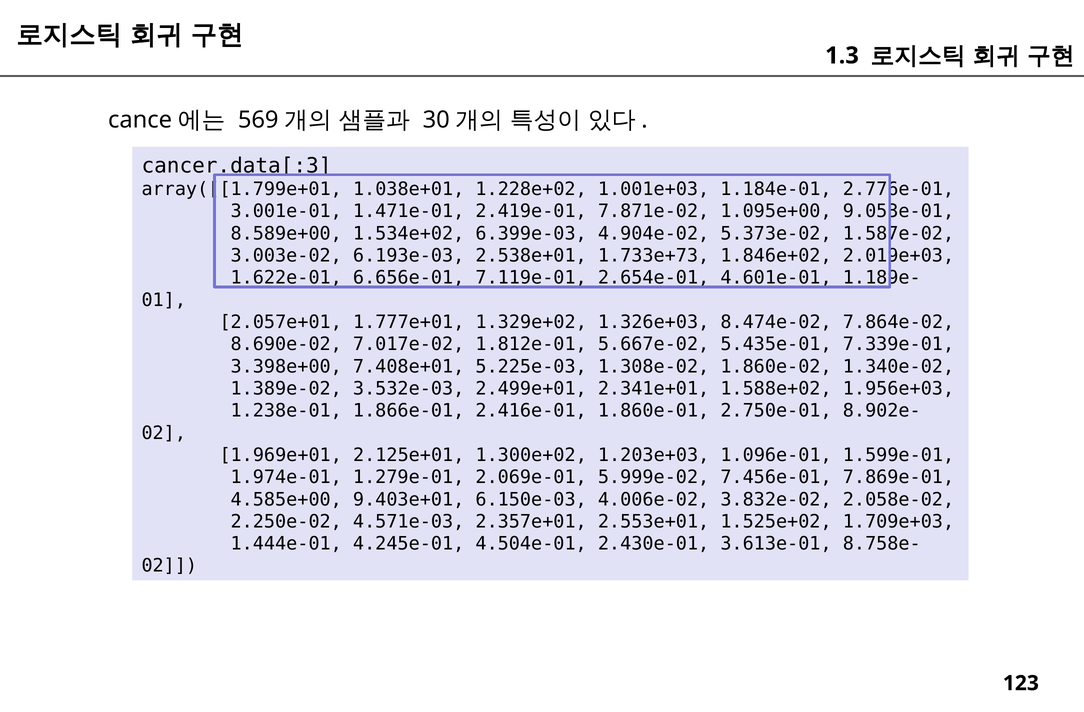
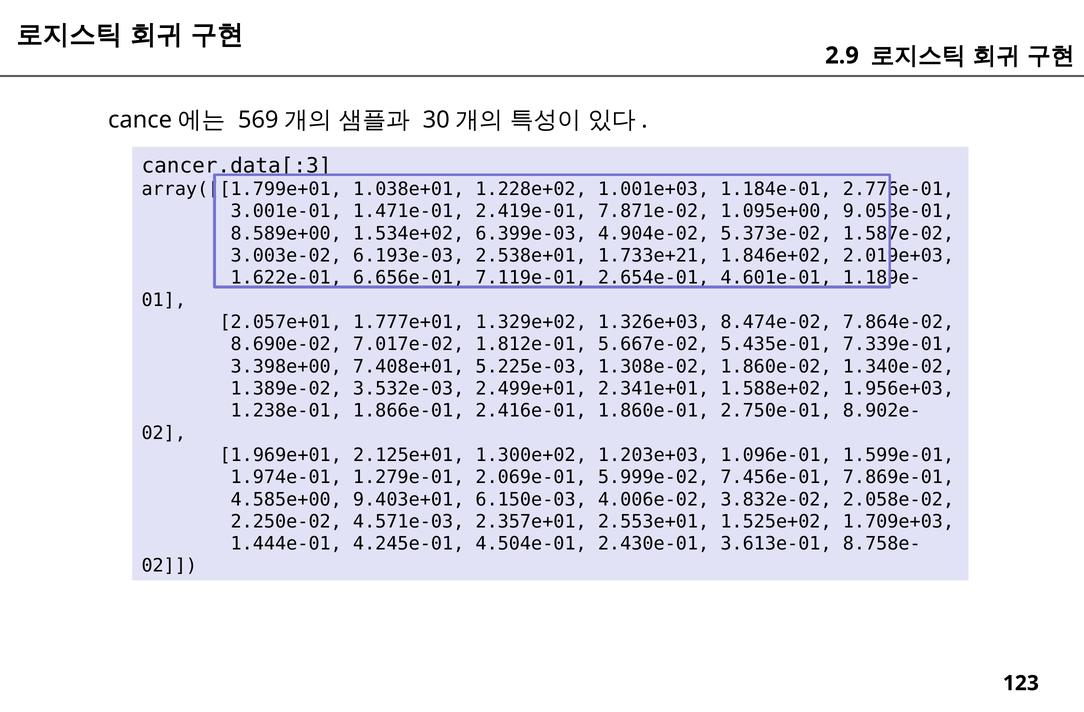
1.3: 1.3 -> 2.9
1.733e+73: 1.733e+73 -> 1.733e+21
